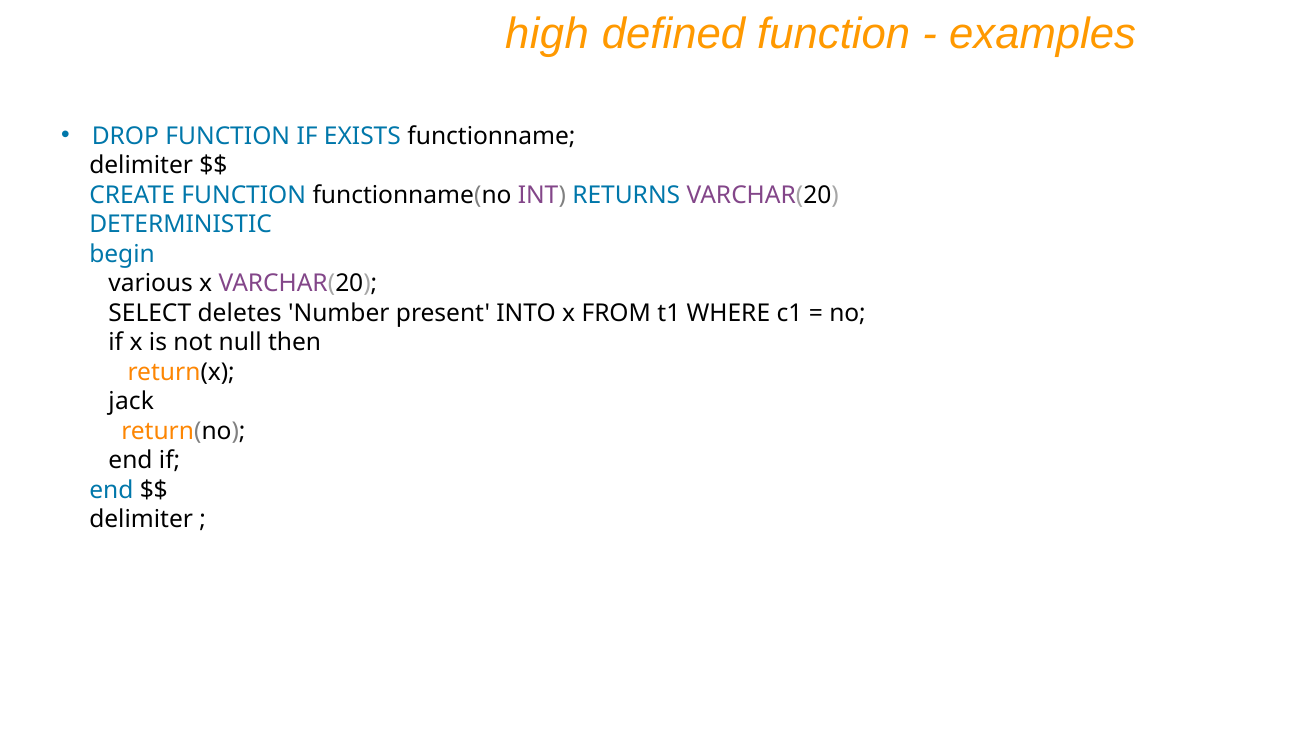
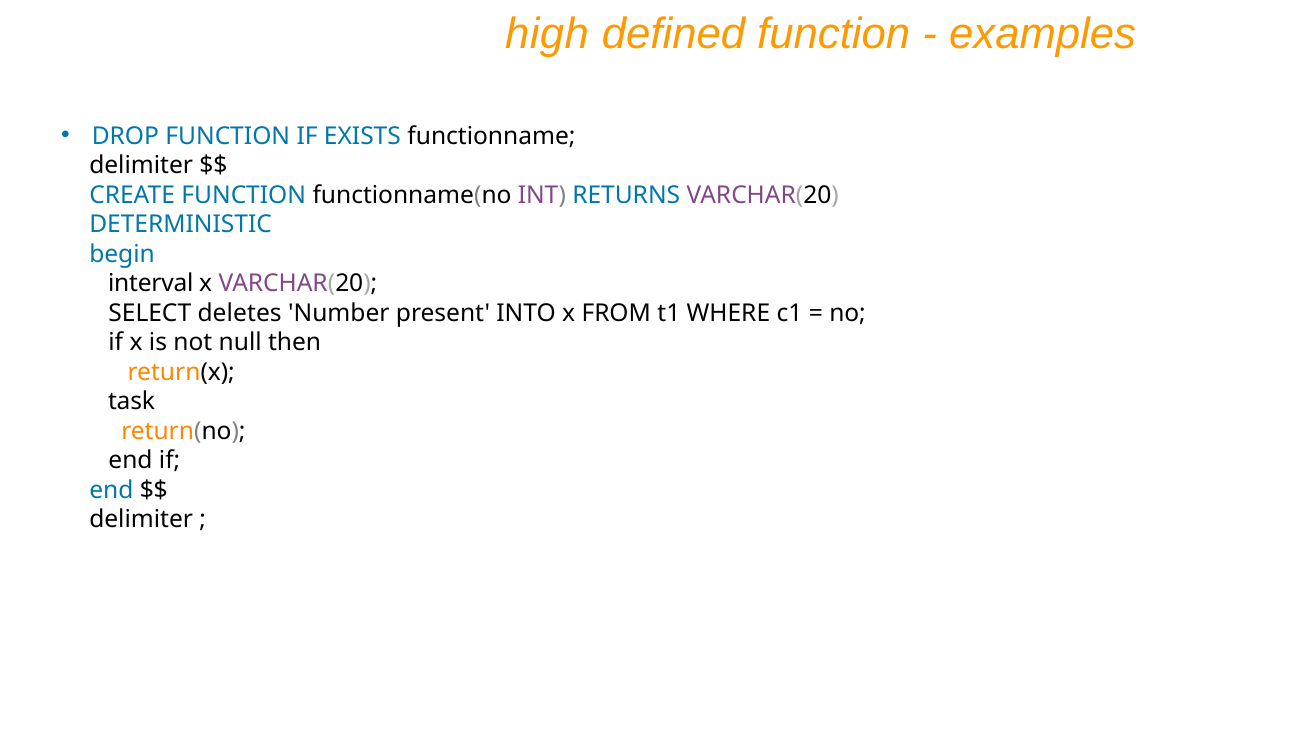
various: various -> interval
jack: jack -> task
